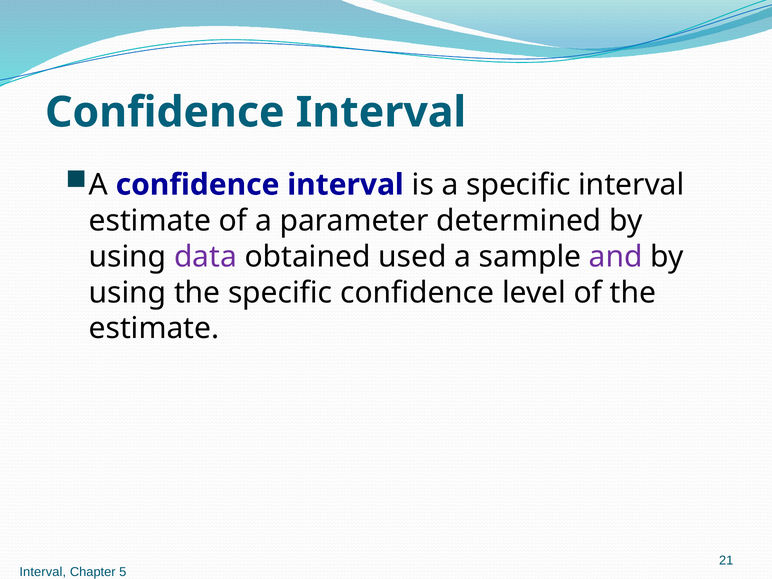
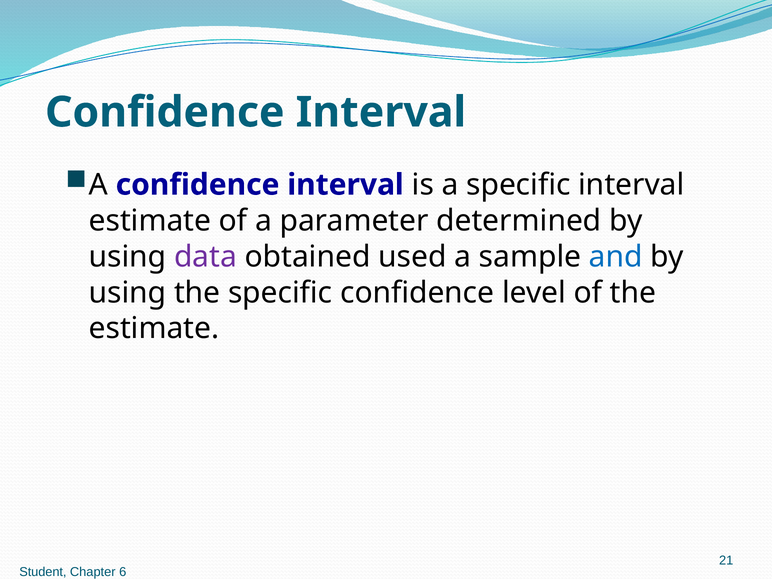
and colour: purple -> blue
Interval at (43, 572): Interval -> Student
5: 5 -> 6
